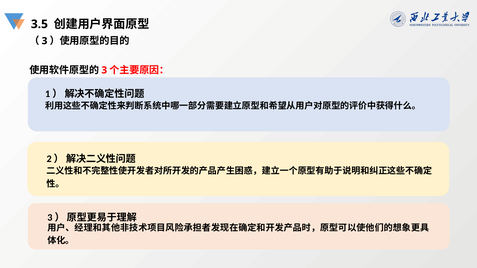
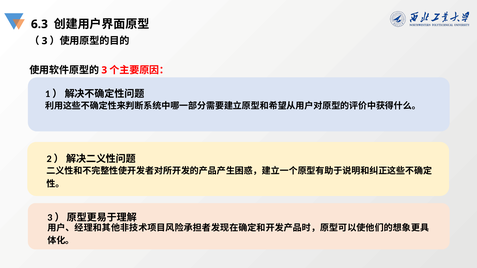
3.5: 3.5 -> 6.3
